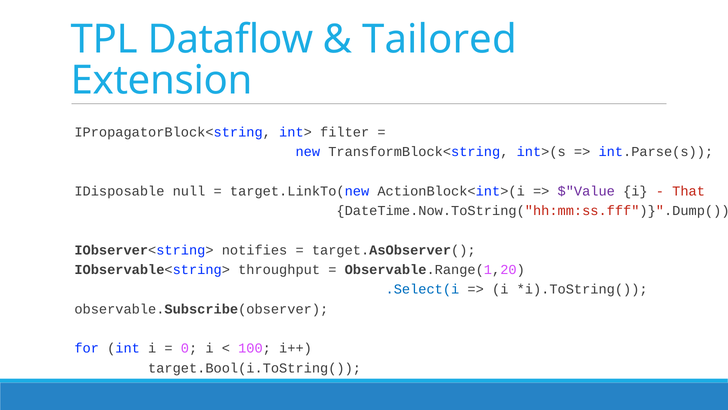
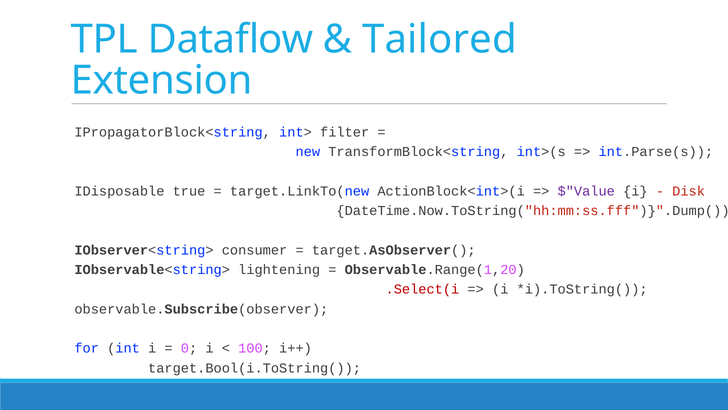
null: null -> true
That: That -> Disk
notifies: notifies -> consumer
throughput: throughput -> lightening
.Select(i colour: blue -> red
